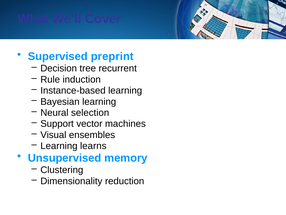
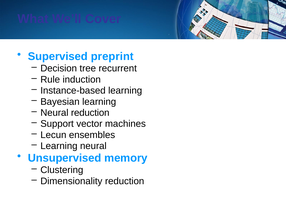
Neural selection: selection -> reduction
Visual: Visual -> Lecun
Learning learns: learns -> neural
